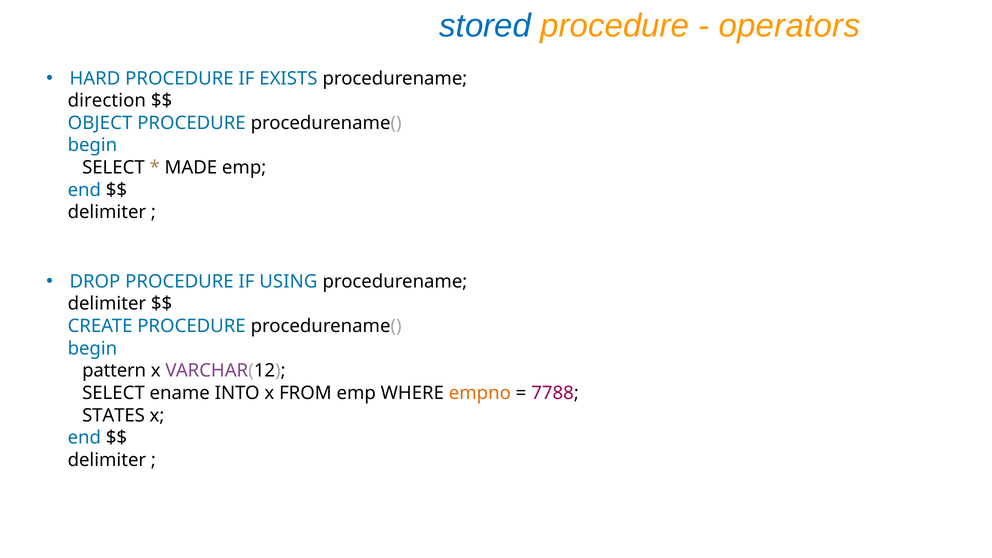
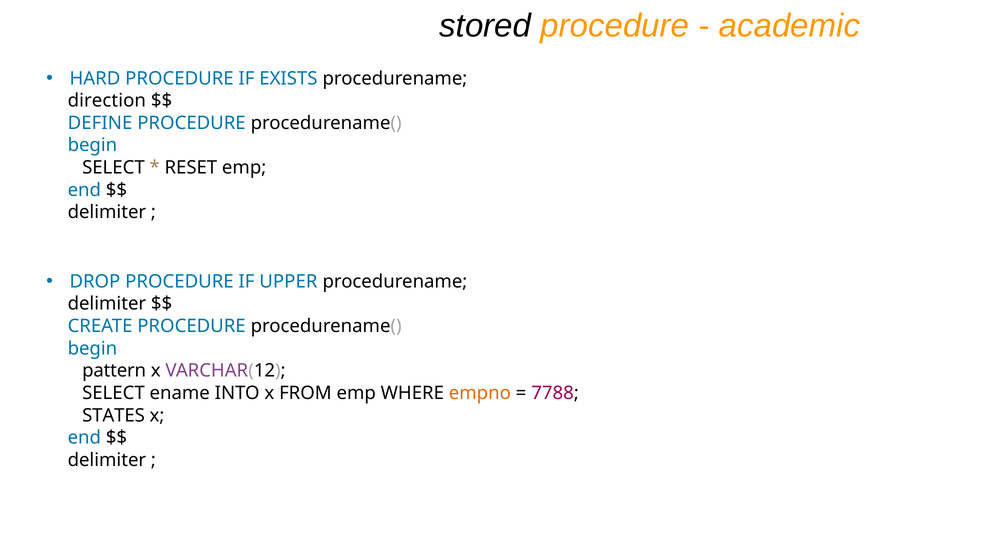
stored colour: blue -> black
operators: operators -> academic
OBJECT: OBJECT -> DEFINE
MADE: MADE -> RESET
USING: USING -> UPPER
